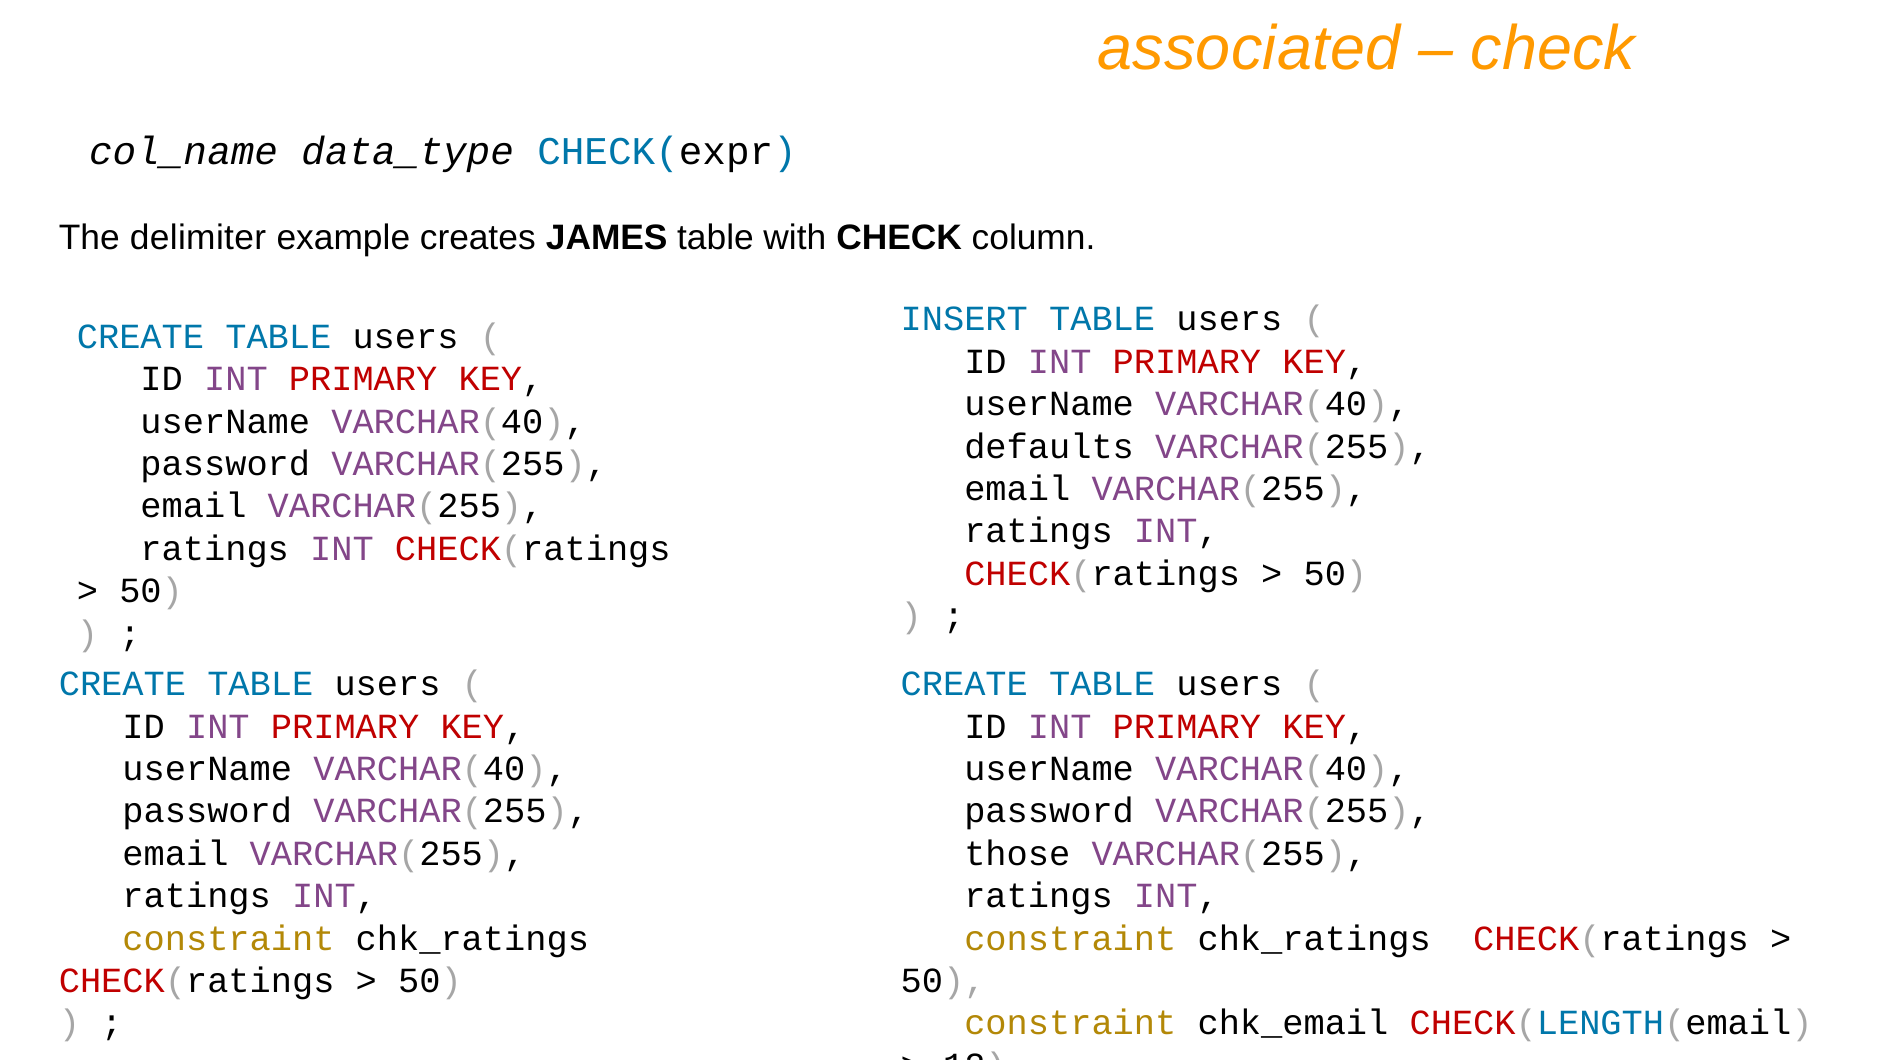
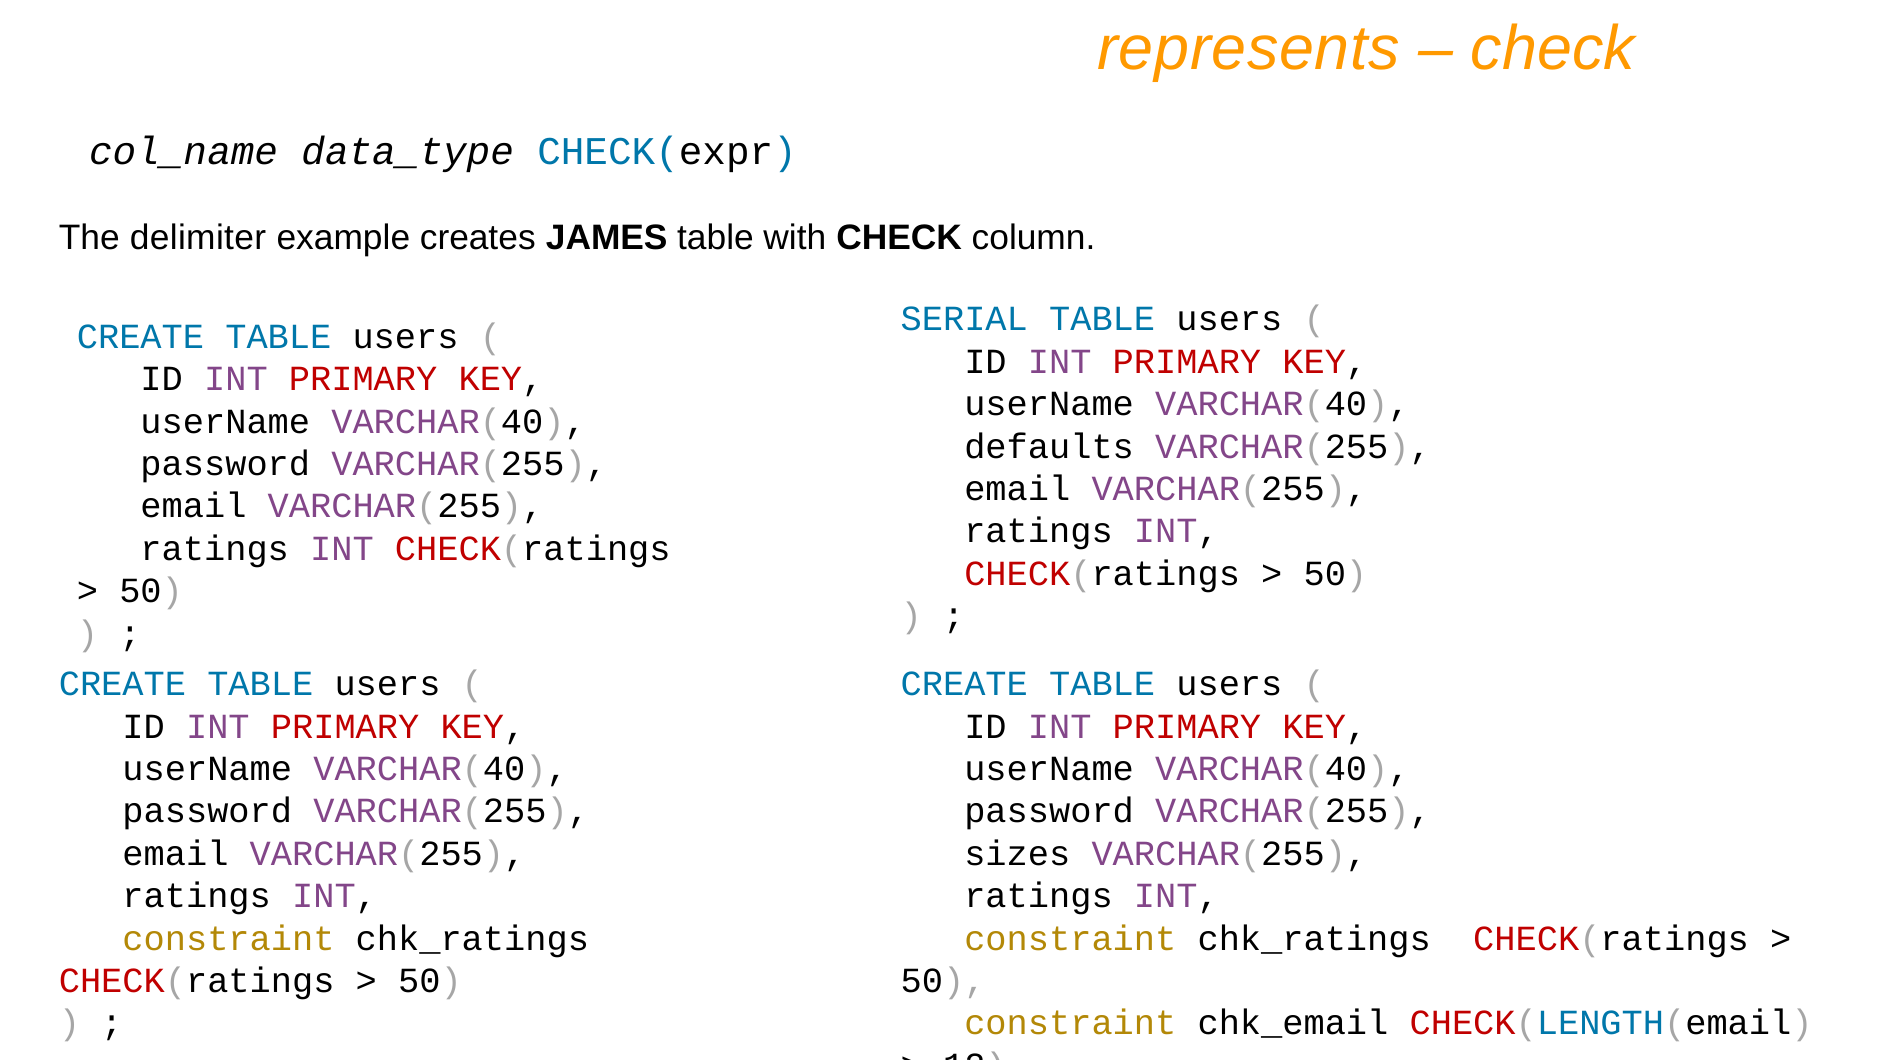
associated: associated -> represents
INSERT: INSERT -> SERIAL
those: those -> sizes
